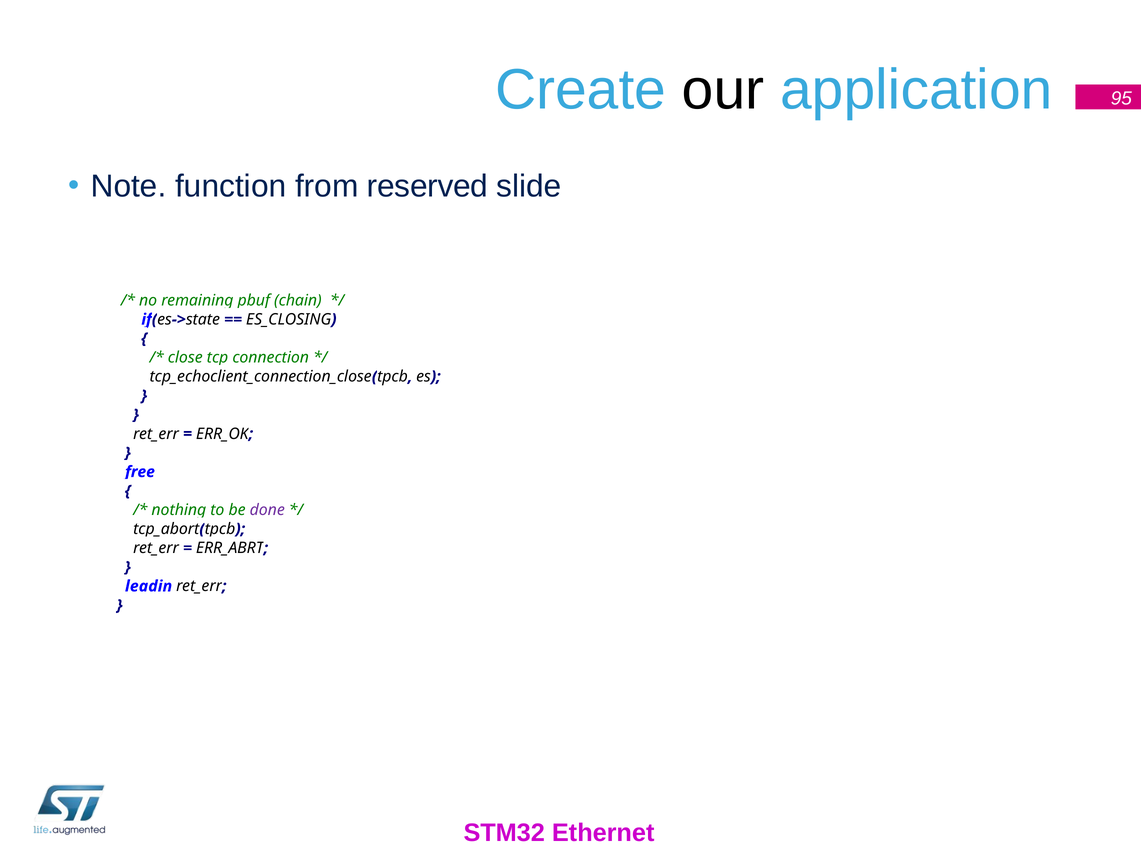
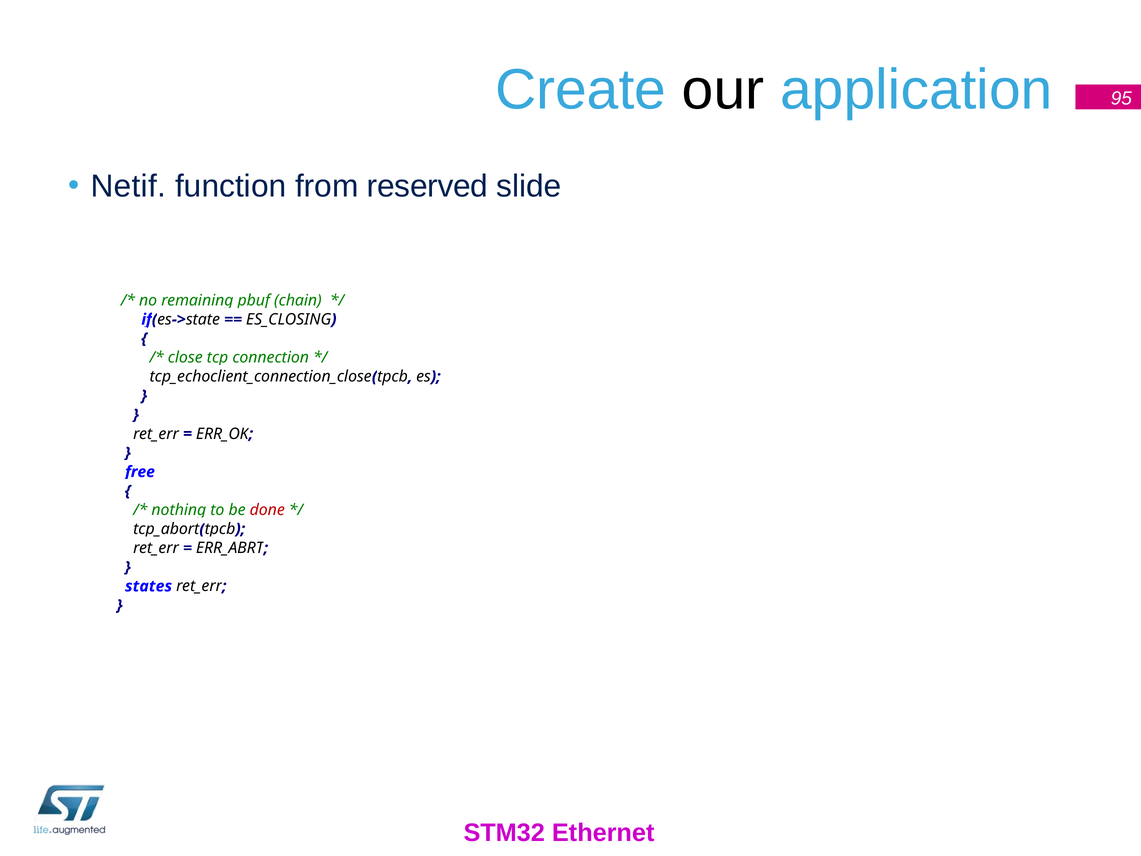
Note: Note -> Netif
done colour: purple -> red
leadin: leadin -> states
